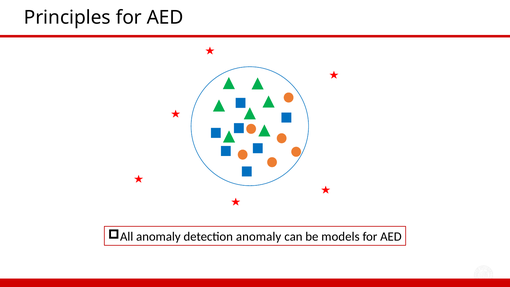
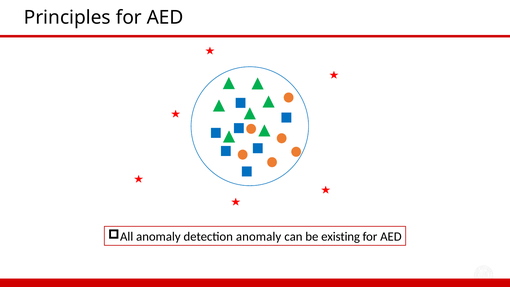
models: models -> existing
